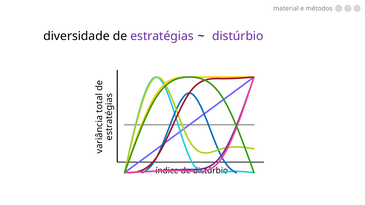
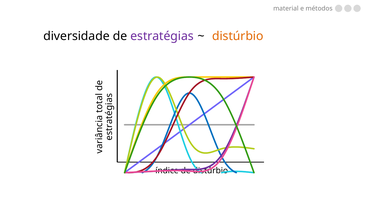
distúrbio at (238, 36) colour: purple -> orange
